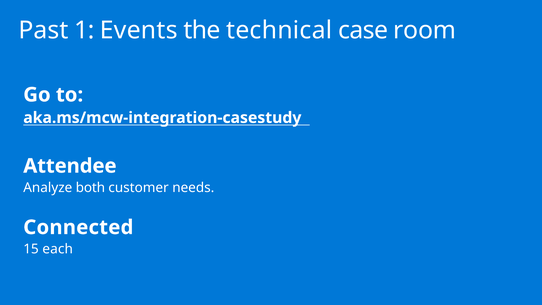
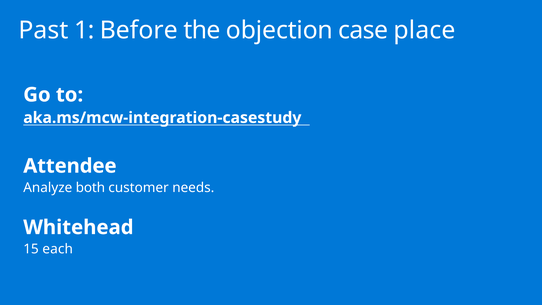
Events: Events -> Before
technical: technical -> objection
room: room -> place
Connected: Connected -> Whitehead
